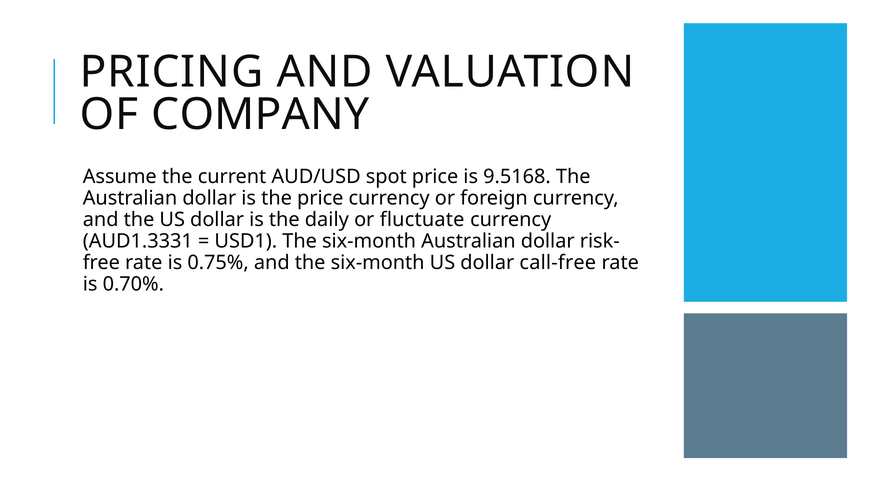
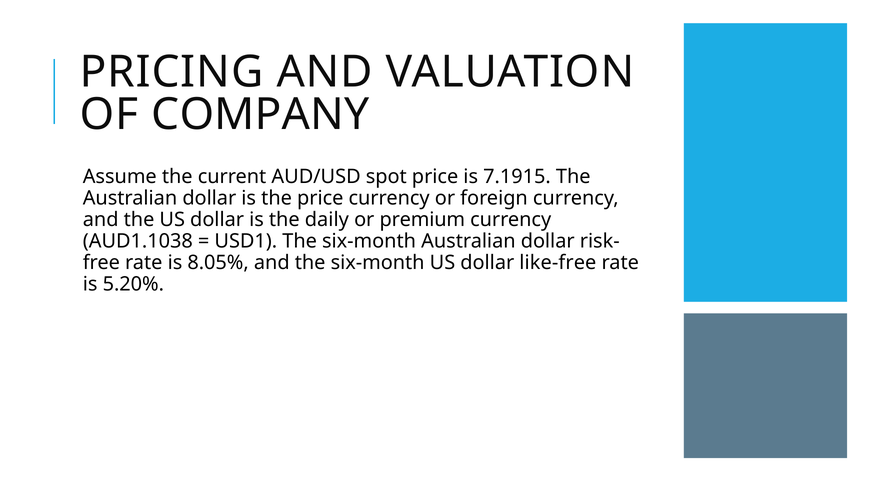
9.5168: 9.5168 -> 7.1915
fluctuate: fluctuate -> premium
AUD1.3331: AUD1.3331 -> AUD1.1038
0.75%: 0.75% -> 8.05%
call-free: call-free -> like-free
0.70%: 0.70% -> 5.20%
